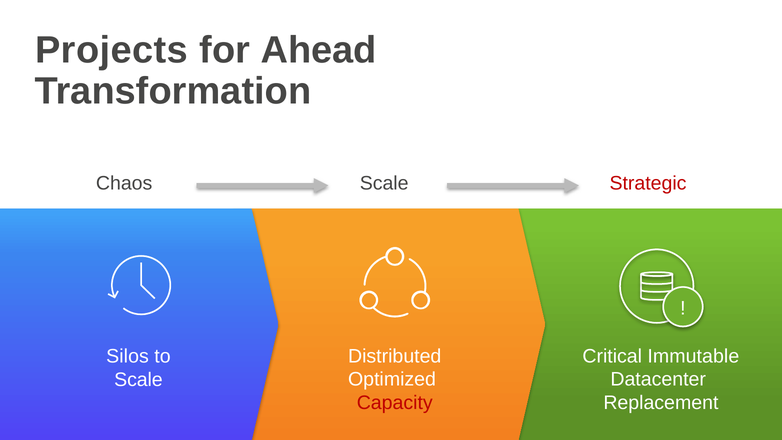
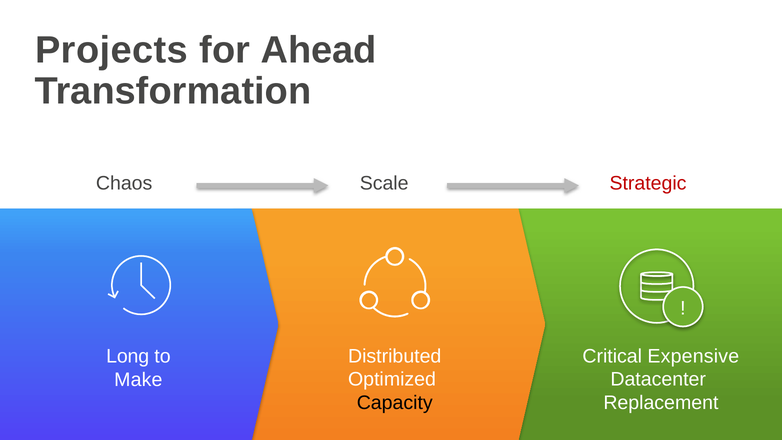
Silos: Silos -> Long
Immutable: Immutable -> Expensive
Scale at (138, 379): Scale -> Make
Capacity colour: red -> black
